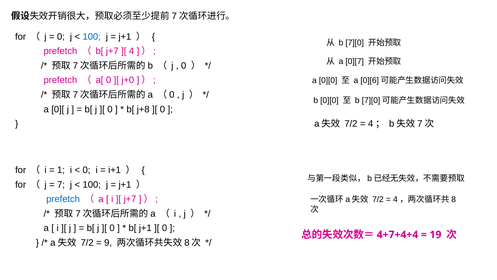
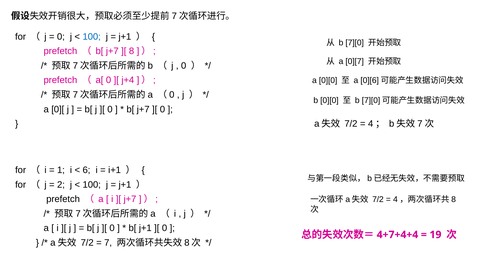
4: 4 -> 8
j+0: j+0 -> j+4
j+8 at (143, 109): j+8 -> j+7
0 at (87, 170): 0 -> 6
7: 7 -> 2
prefetch at (63, 199) colour: blue -> black
9: 9 -> 7
